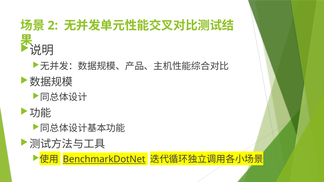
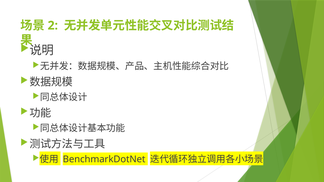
BenchmarkDotNet underline: present -> none
